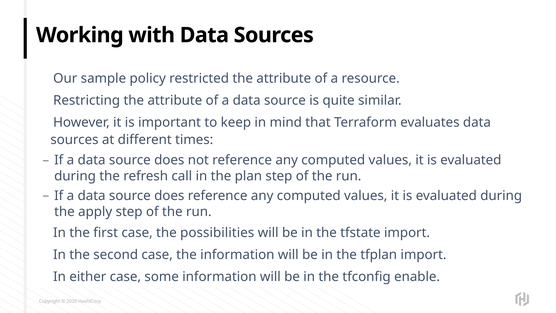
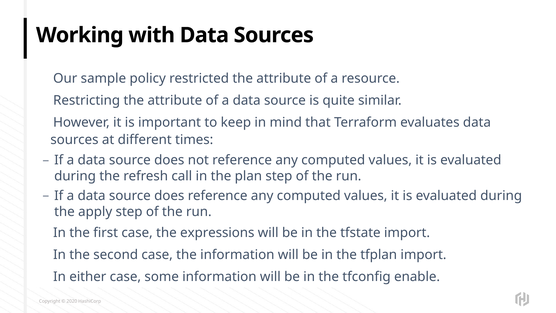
possibilities: possibilities -> expressions
